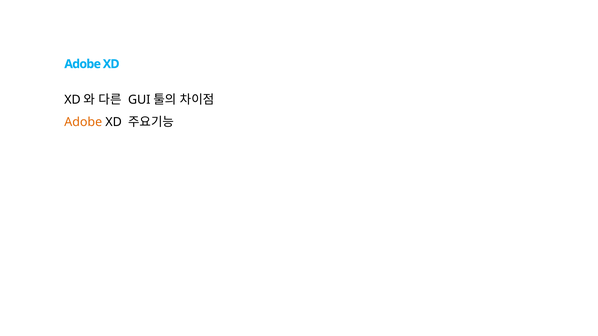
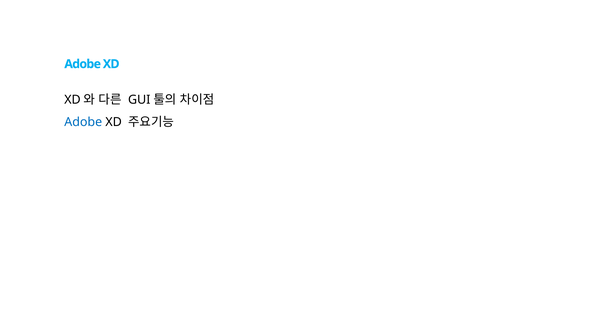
Adobe at (83, 122) colour: orange -> blue
